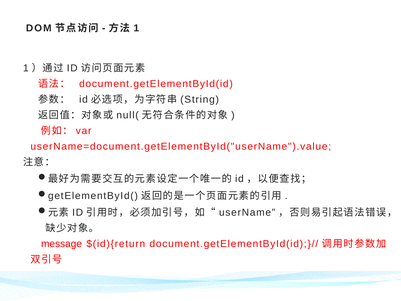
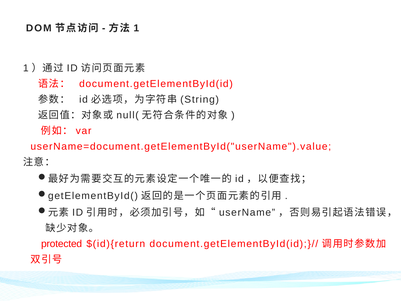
message: message -> protected
